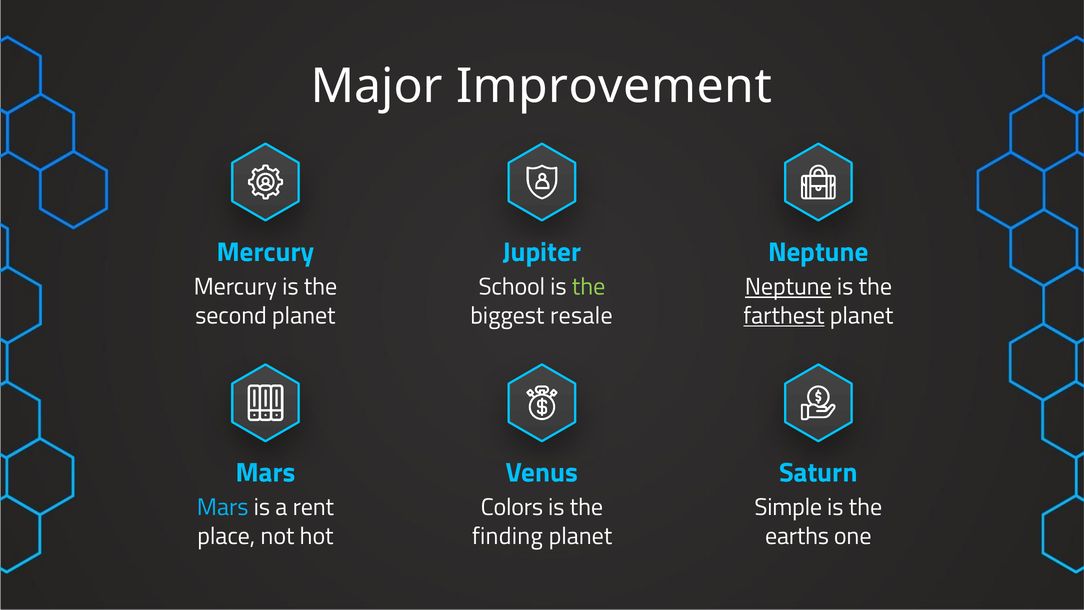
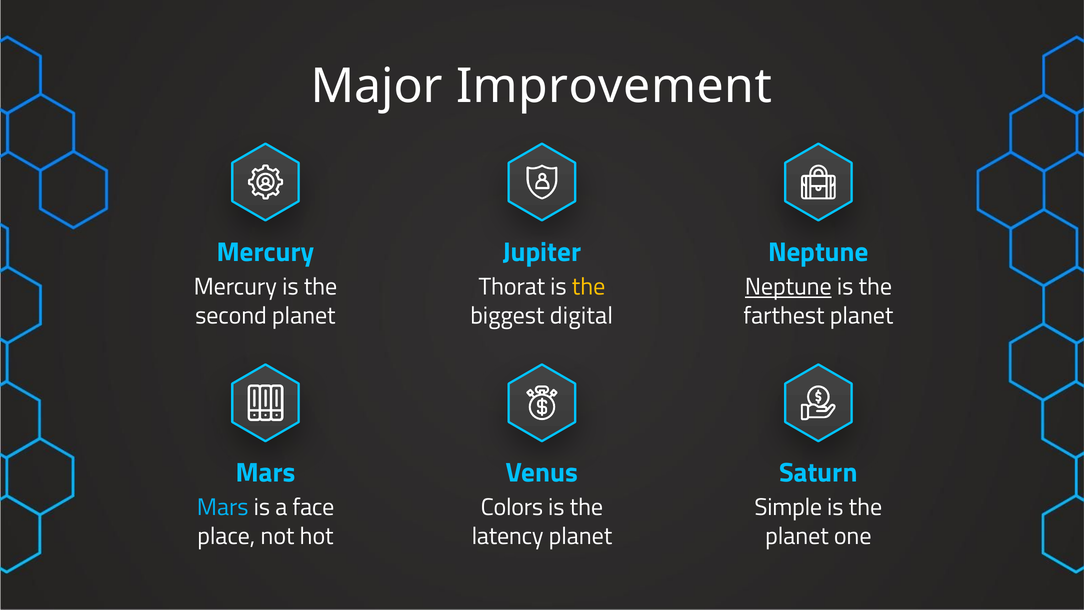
School: School -> Thorat
the at (589, 287) colour: light green -> yellow
resale: resale -> digital
farthest underline: present -> none
rent: rent -> face
finding: finding -> latency
earths at (797, 536): earths -> planet
